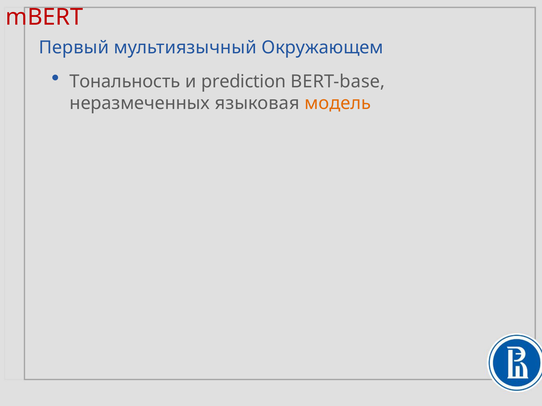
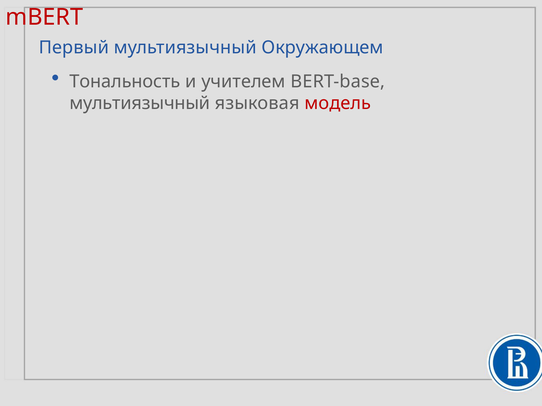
prediction: prediction -> учителем
неразмеченных at (140, 103): неразмеченных -> мультиязычный
модель colour: orange -> red
